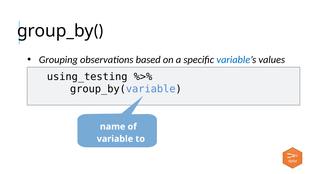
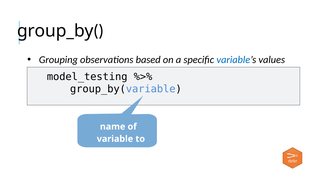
using_testing: using_testing -> model_testing
